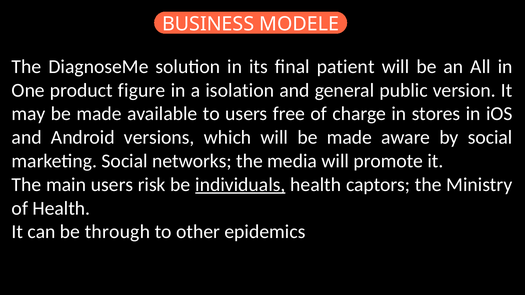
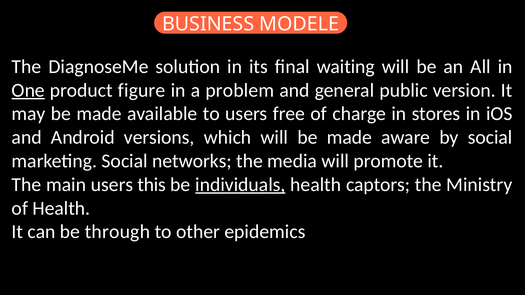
patient: patient -> waiting
One underline: none -> present
isolation: isolation -> problem
risk: risk -> this
